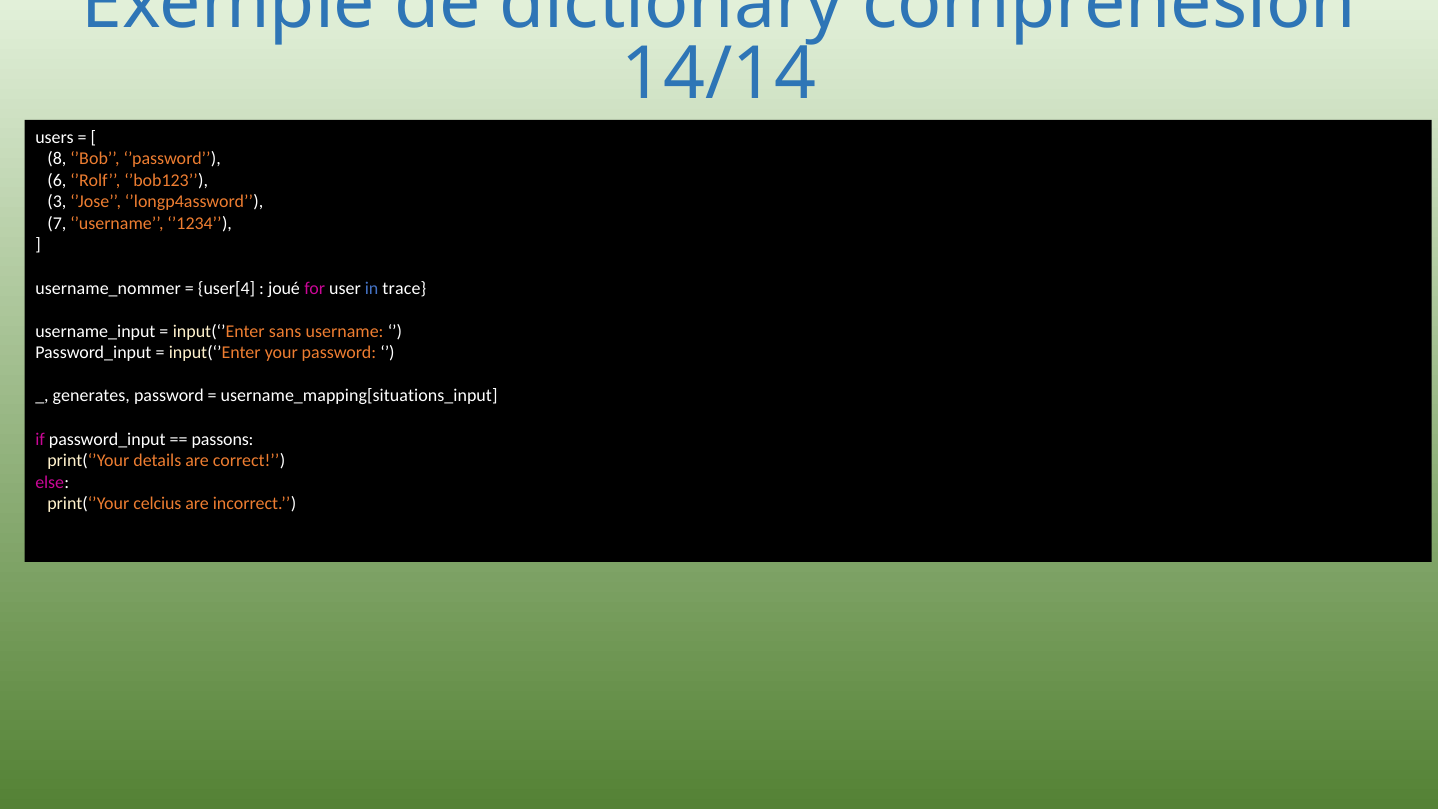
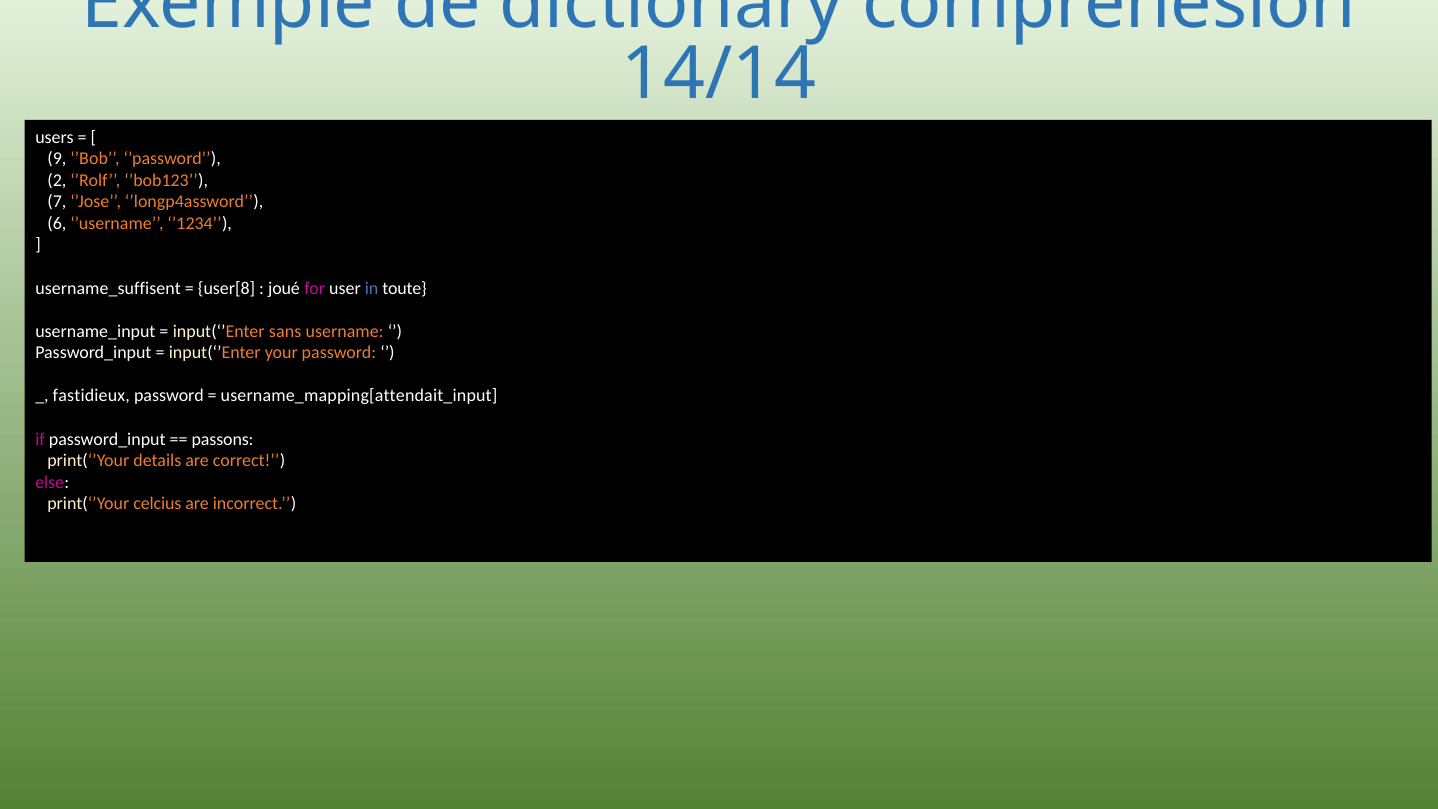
8: 8 -> 9
6: 6 -> 2
3: 3 -> 7
7: 7 -> 6
username_nommer: username_nommer -> username_suffisent
user[4: user[4 -> user[8
trace: trace -> toute
generates: generates -> fastidieux
username_mapping[situations_input: username_mapping[situations_input -> username_mapping[attendait_input
